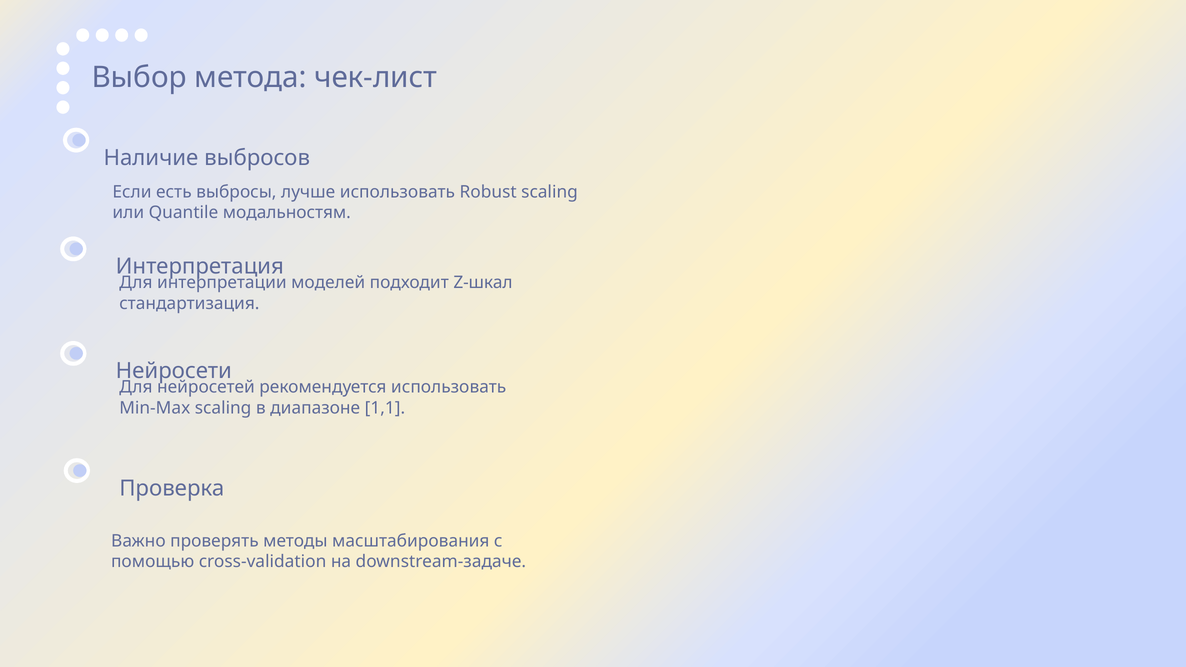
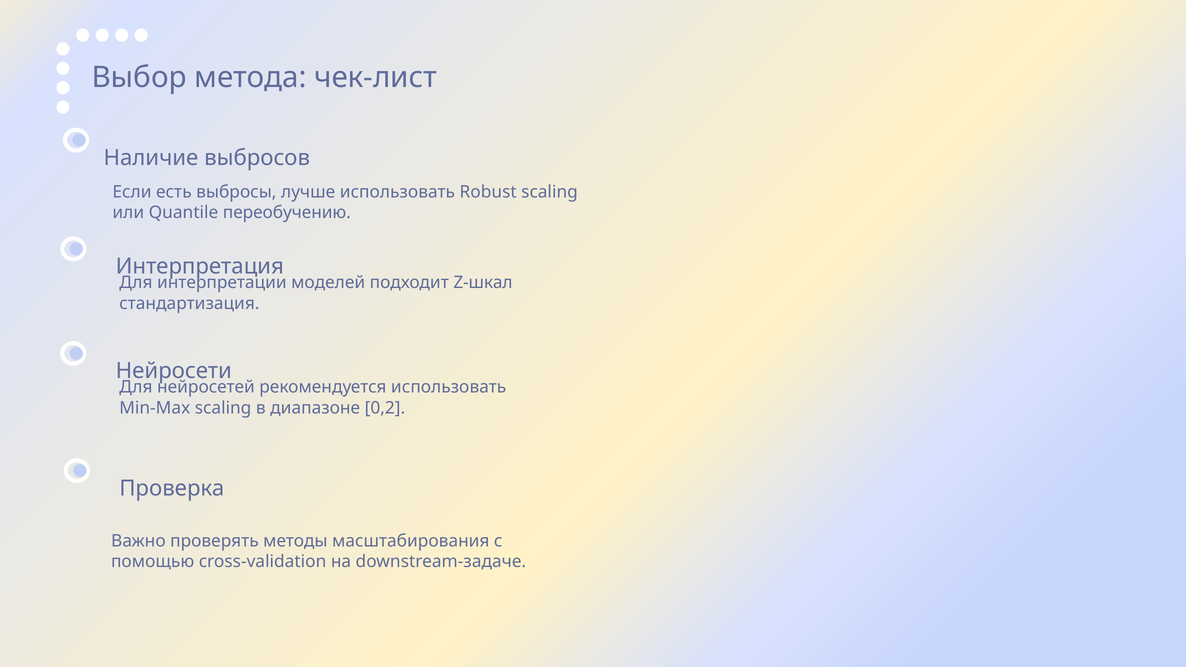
модальностям: модальностям -> переобучению
1,1: 1,1 -> 0,2
